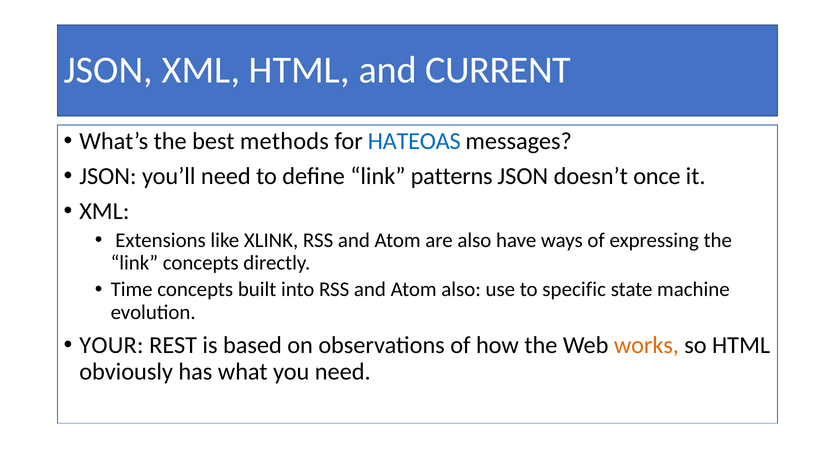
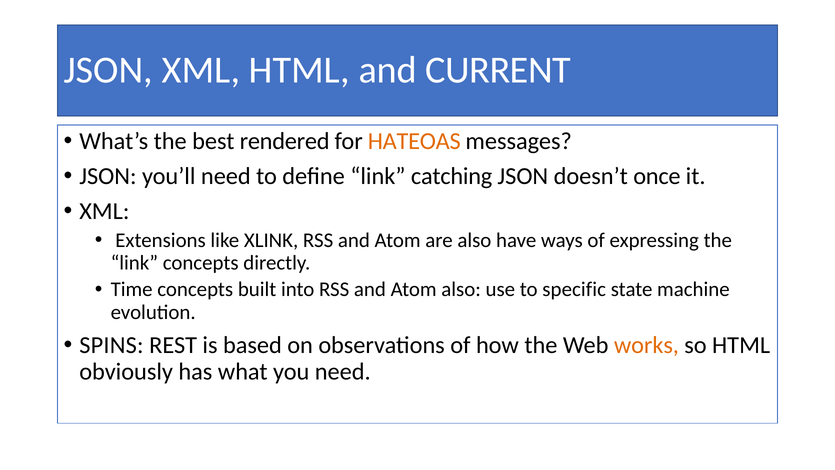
methods: methods -> rendered
HATEOAS colour: blue -> orange
patterns: patterns -> catching
YOUR: YOUR -> SPINS
